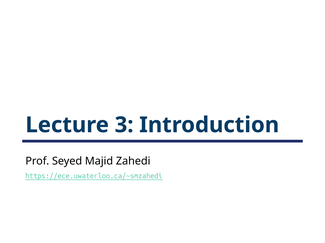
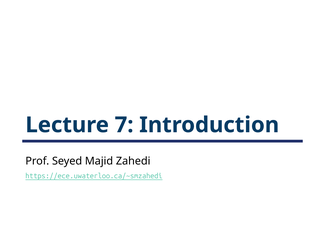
3: 3 -> 7
